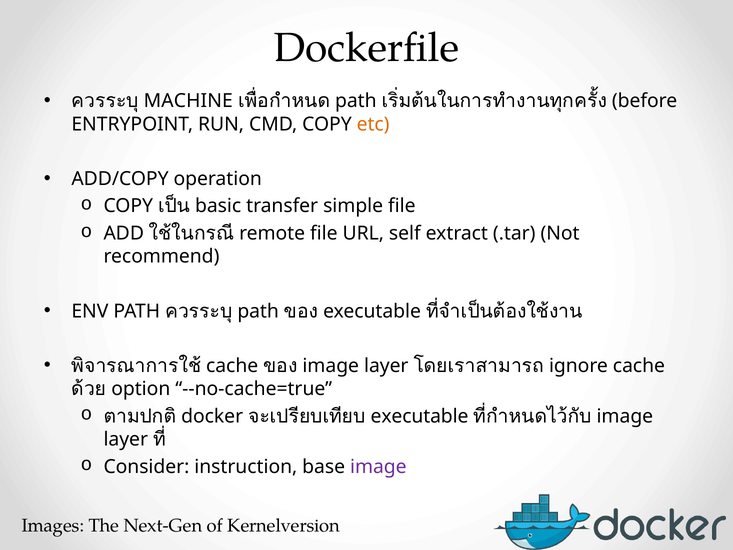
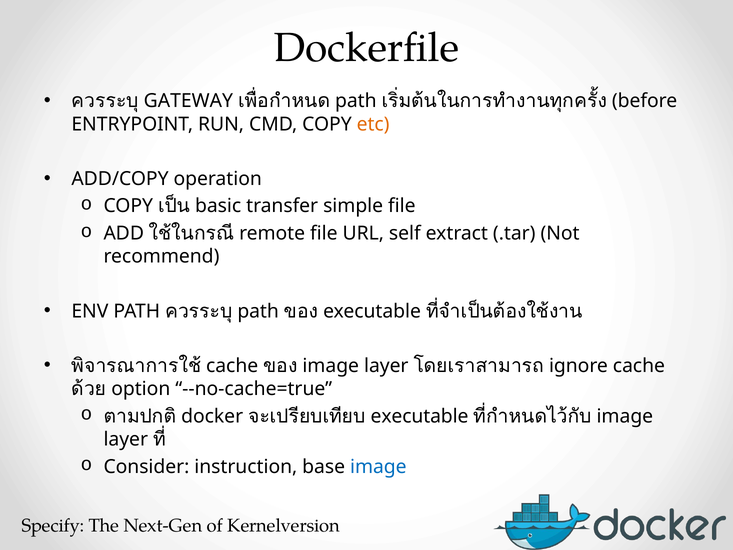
MACHINE: MACHINE -> GATEWAY
image at (378, 467) colour: purple -> blue
Images: Images -> Specify
